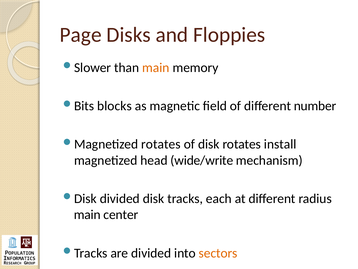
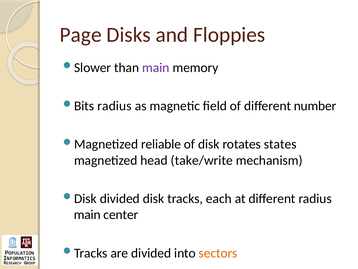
main at (156, 67) colour: orange -> purple
blocks at (115, 106): blocks -> radius
rotates at (161, 144): rotates -> reliable
install: install -> states
wide/write: wide/write -> take/write
